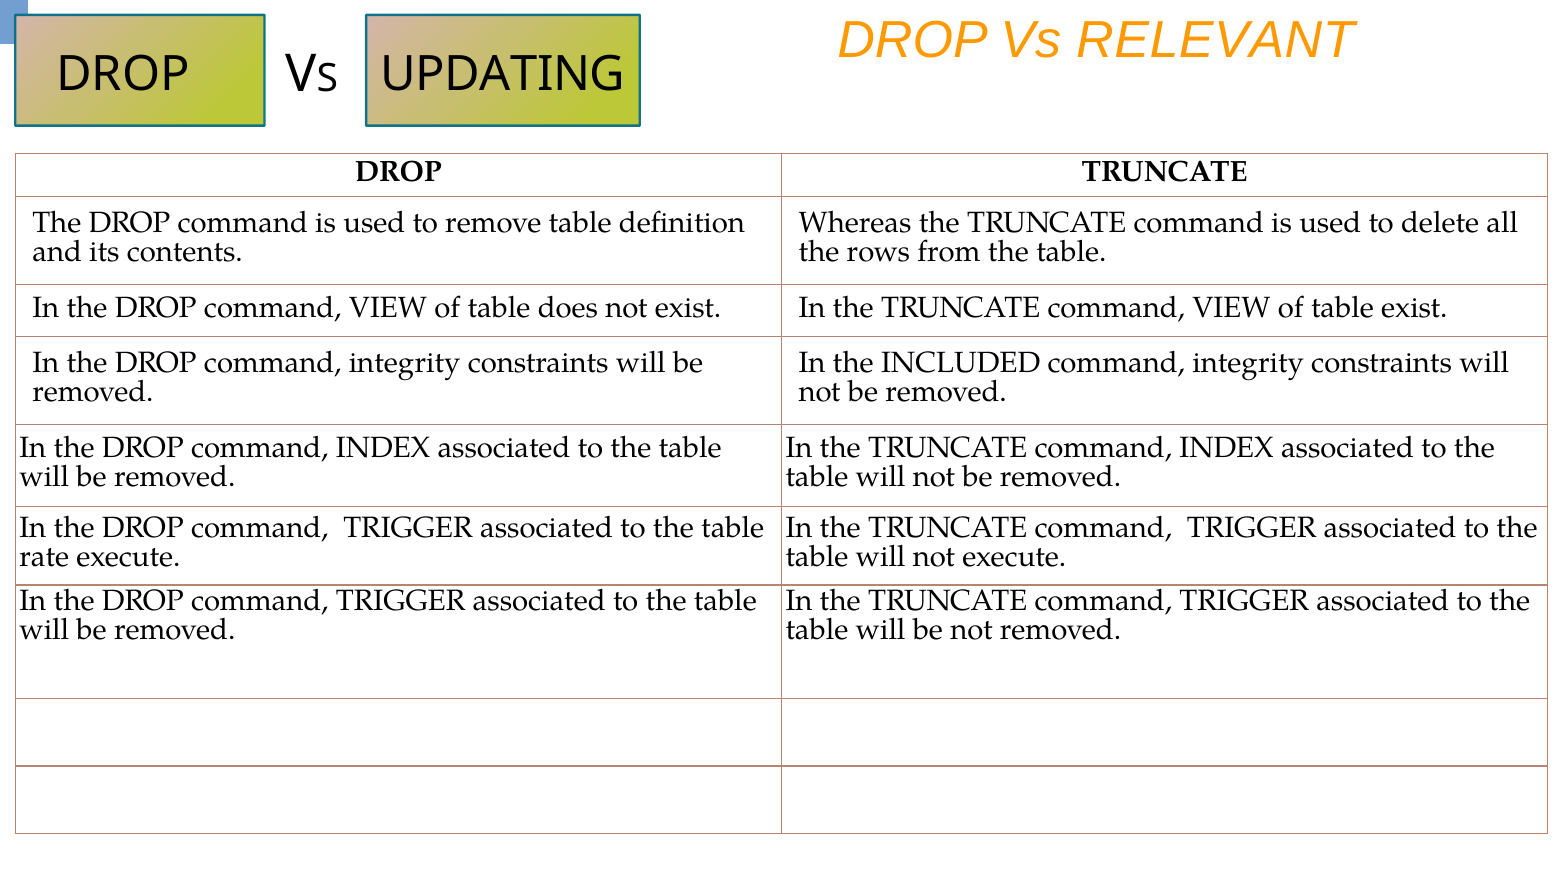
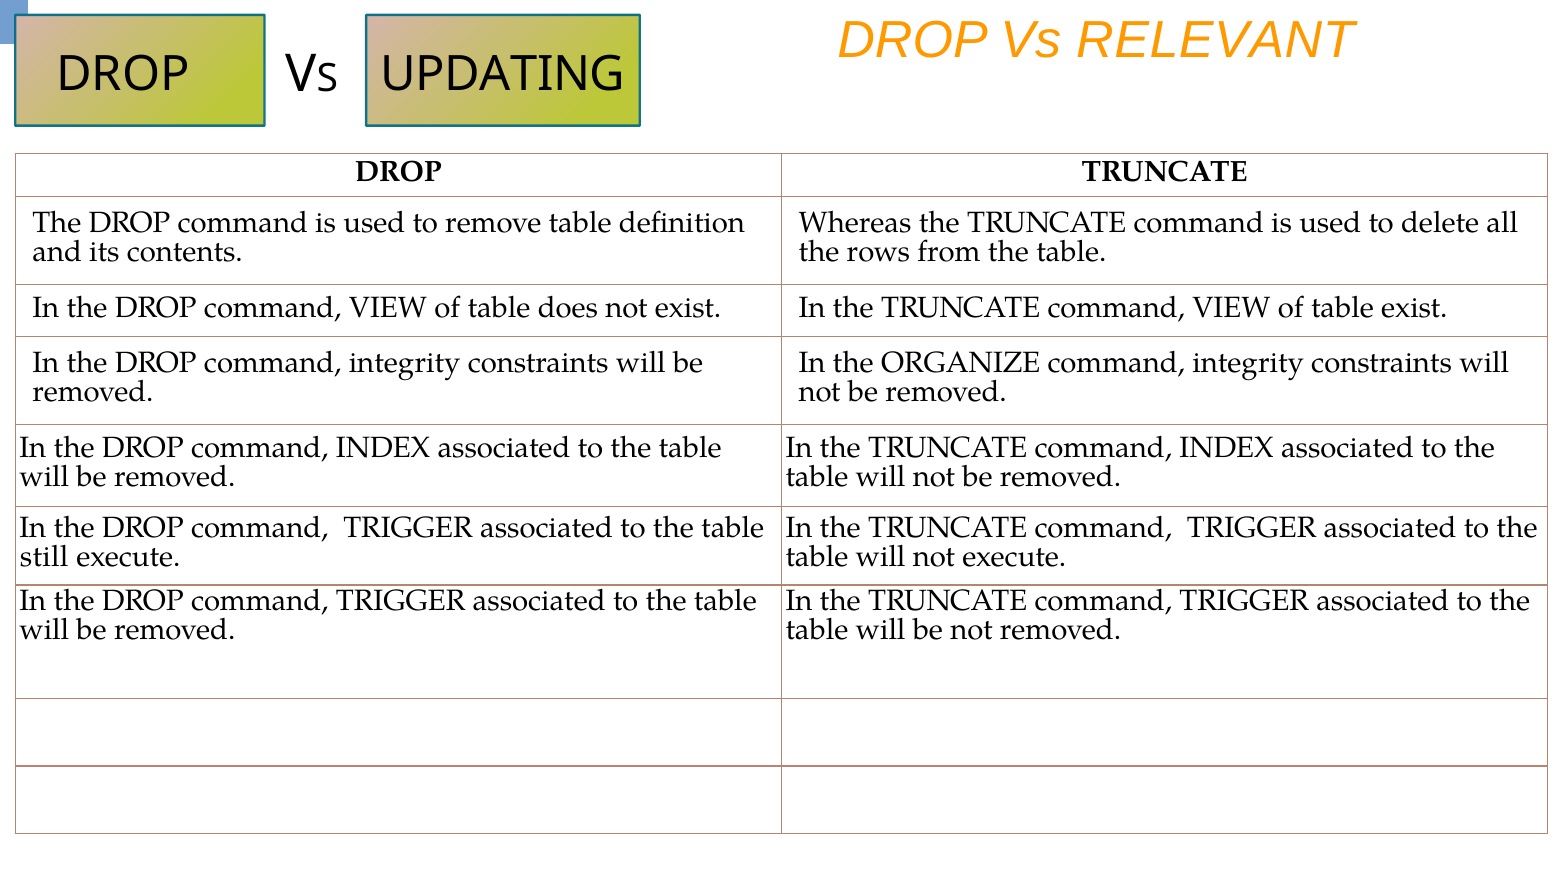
INCLUDED: INCLUDED -> ORGANIZE
rate: rate -> still
